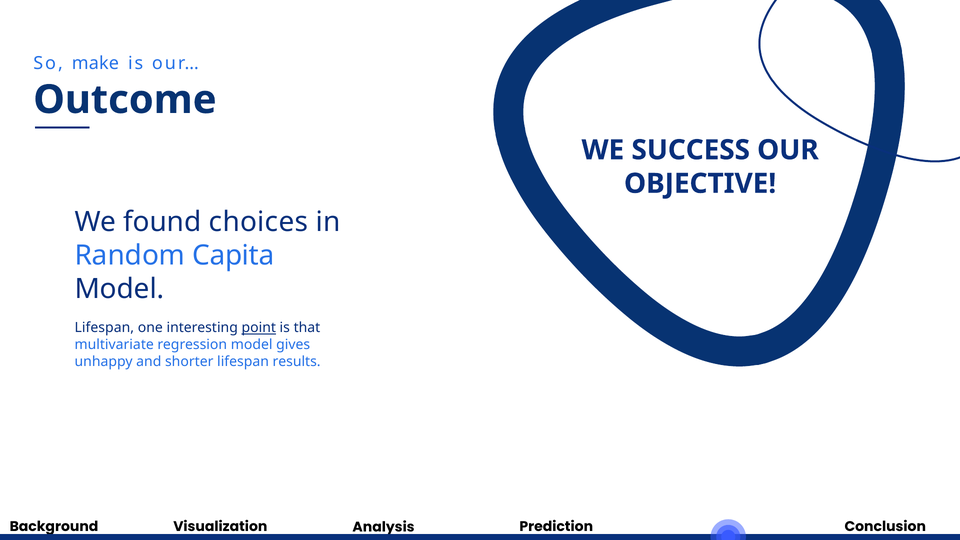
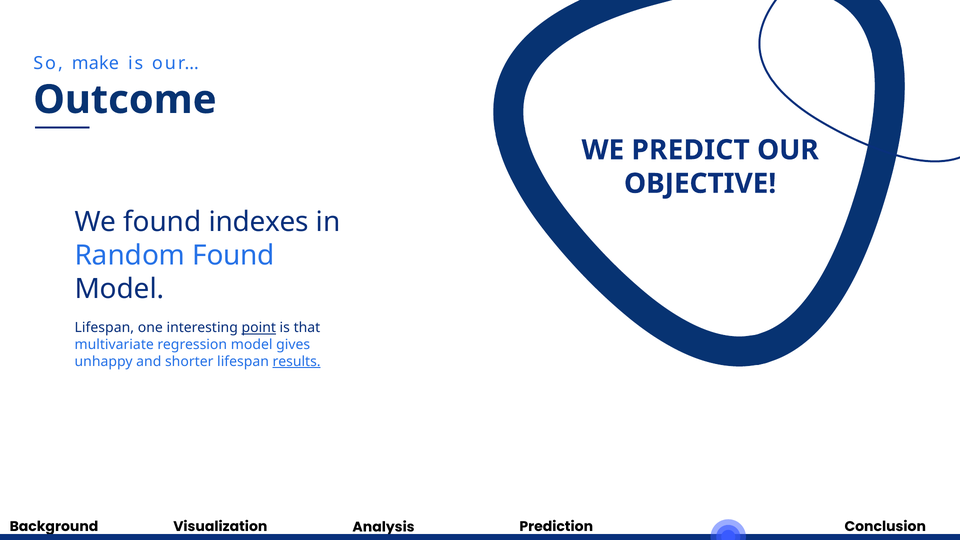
SUCCESS: SUCCESS -> PREDICT
choices: choices -> indexes
Random Capita: Capita -> Found
results underline: none -> present
